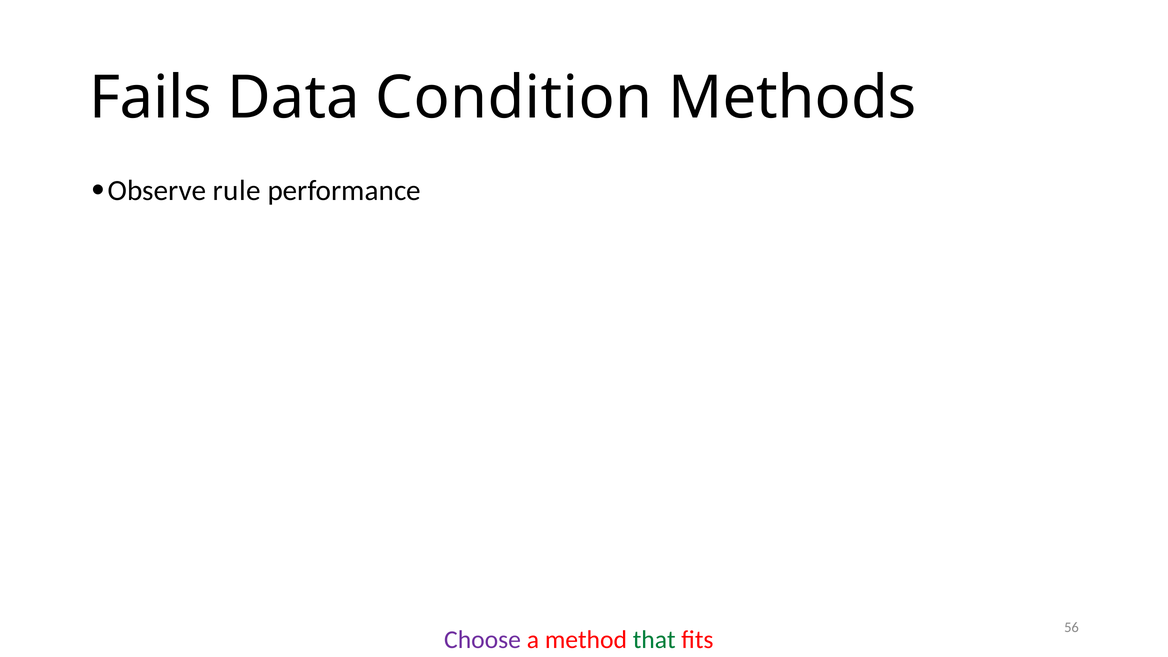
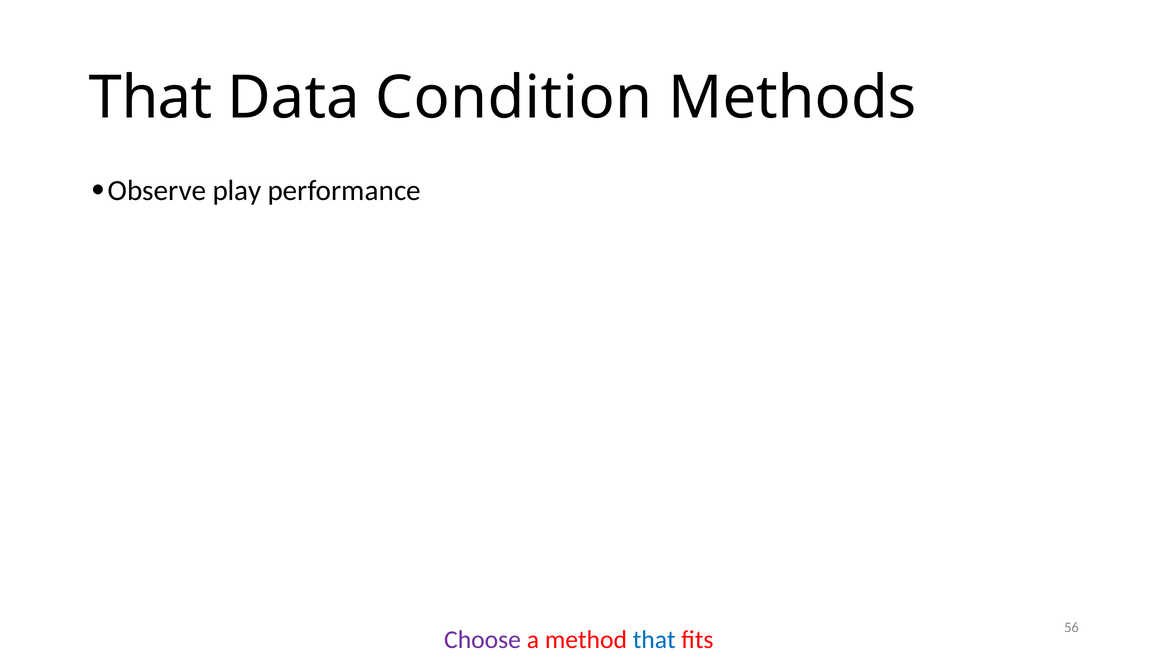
Fails at (151, 98): Fails -> That
rule: rule -> play
that at (654, 640) colour: green -> blue
